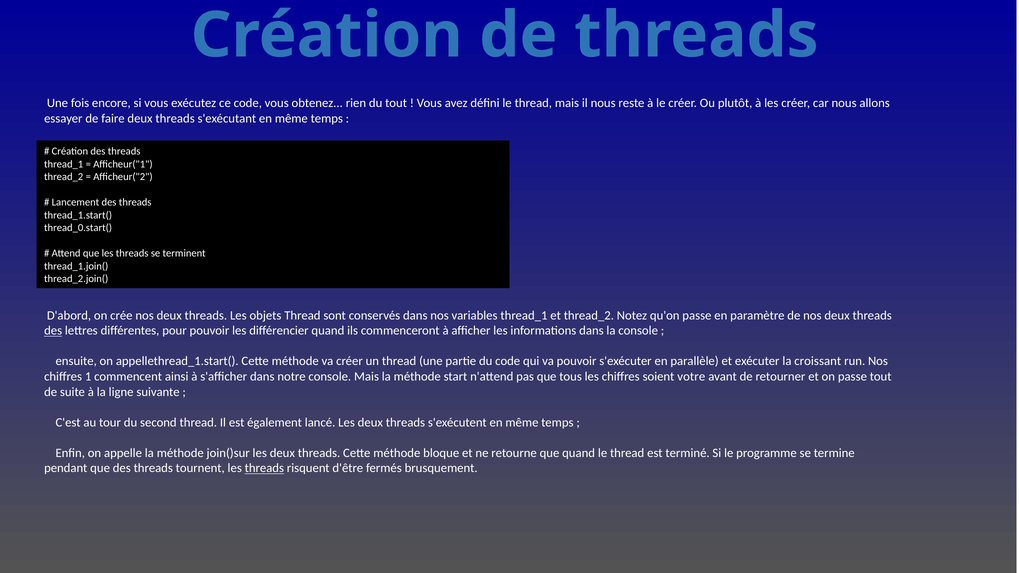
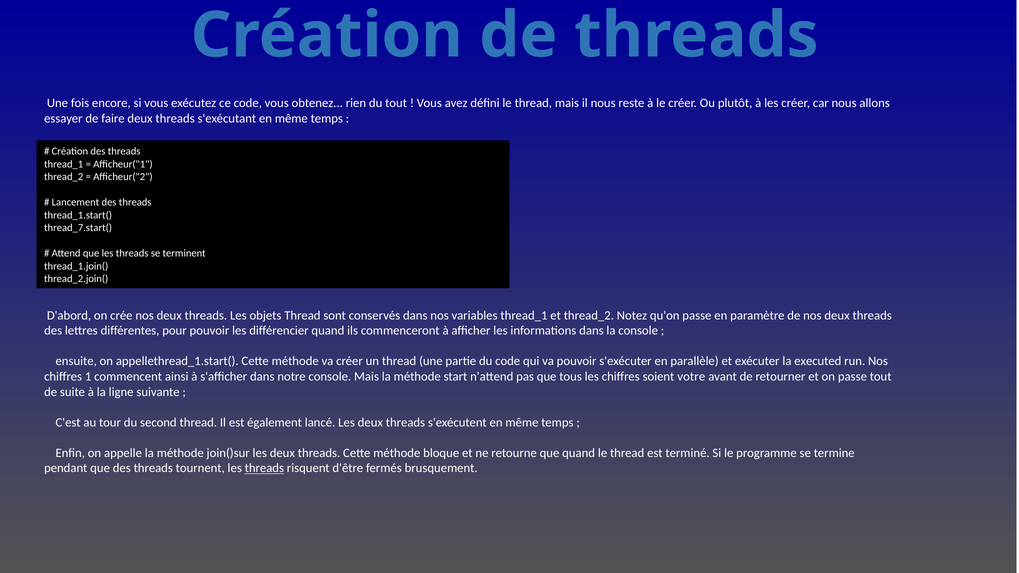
thread_0.start(: thread_0.start( -> thread_7.start(
des at (53, 331) underline: present -> none
croissant: croissant -> executed
